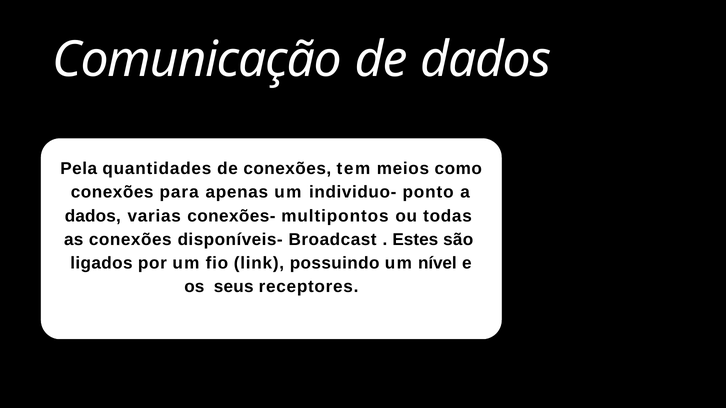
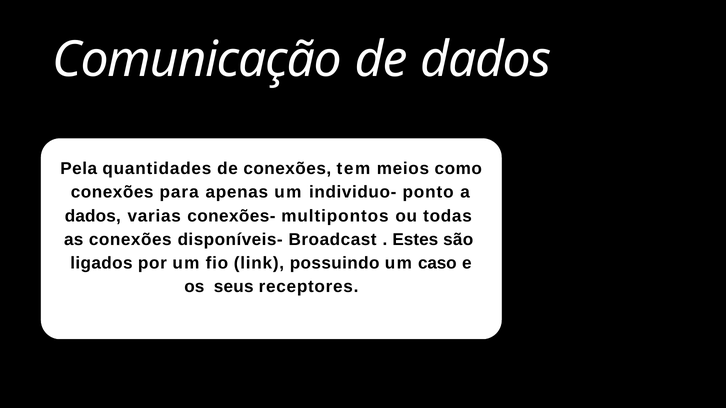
nível: nível -> caso
